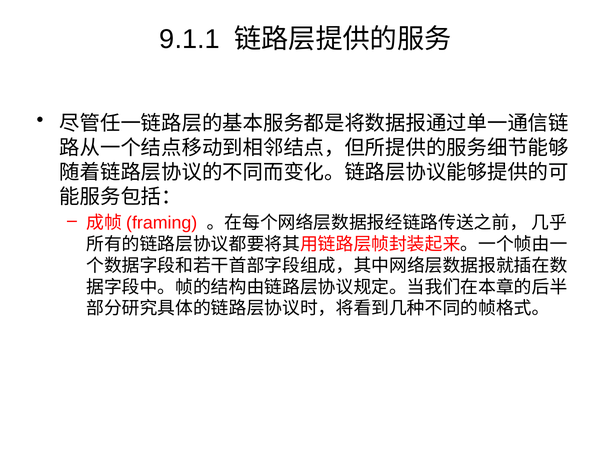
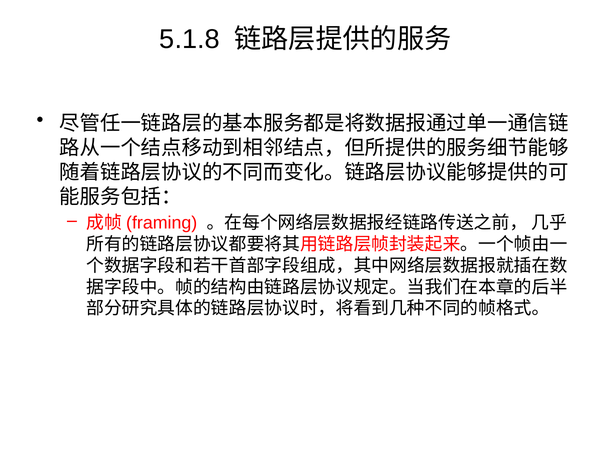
9.1.1: 9.1.1 -> 5.1.8
